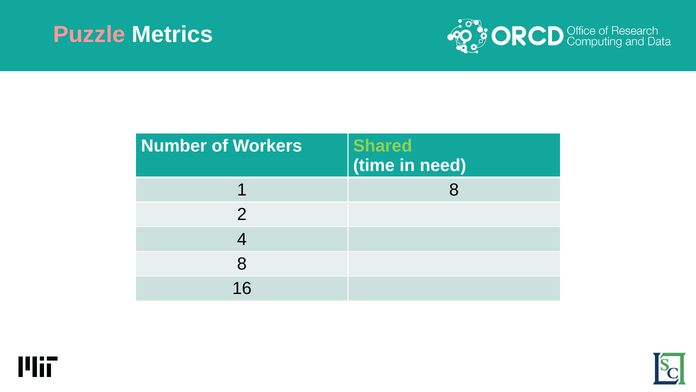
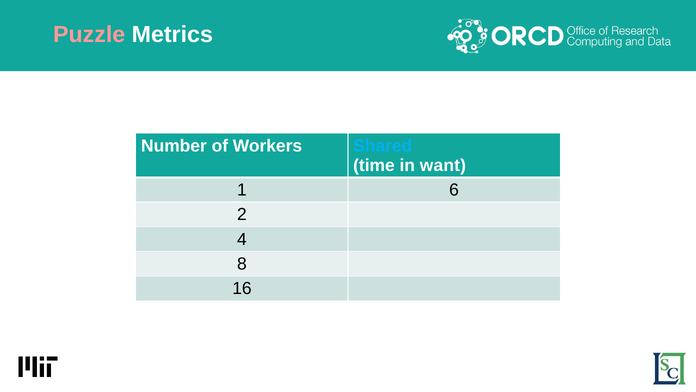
Shared colour: light green -> light blue
need: need -> want
1 8: 8 -> 6
